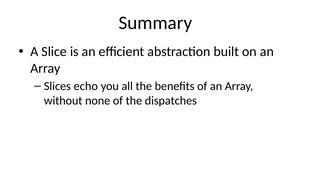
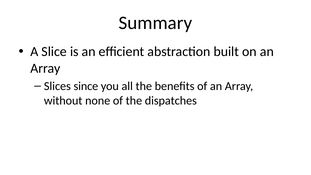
echo: echo -> since
